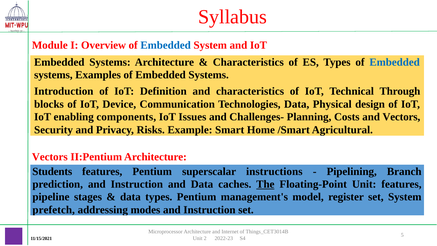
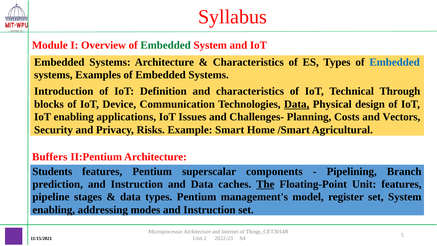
Embedded at (166, 45) colour: blue -> green
Data at (297, 104) underline: none -> present
components: components -> applications
Vectors at (50, 157): Vectors -> Buffers
instructions: instructions -> components
prefetch at (54, 210): prefetch -> enabling
